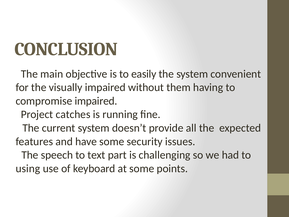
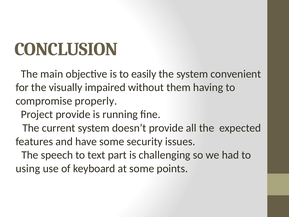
compromise impaired: impaired -> properly
Project catches: catches -> provide
